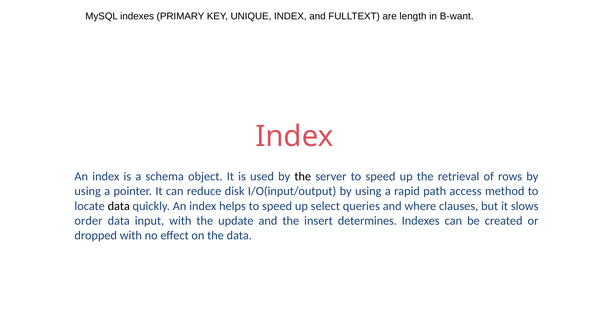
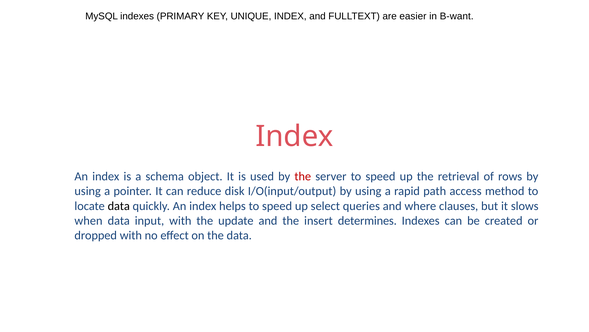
length: length -> easier
the at (303, 176) colour: black -> red
order: order -> when
